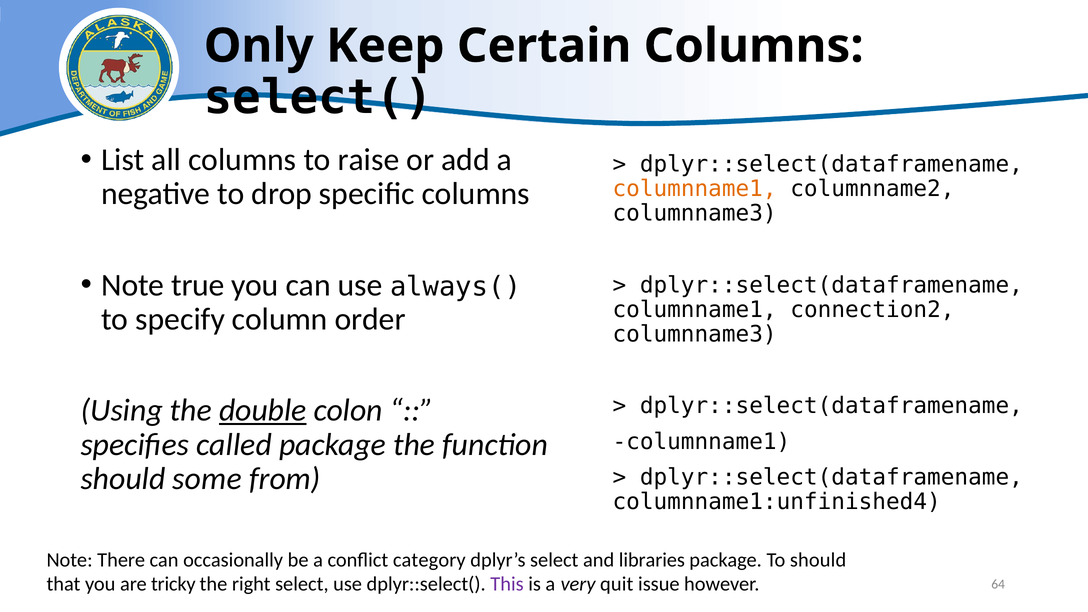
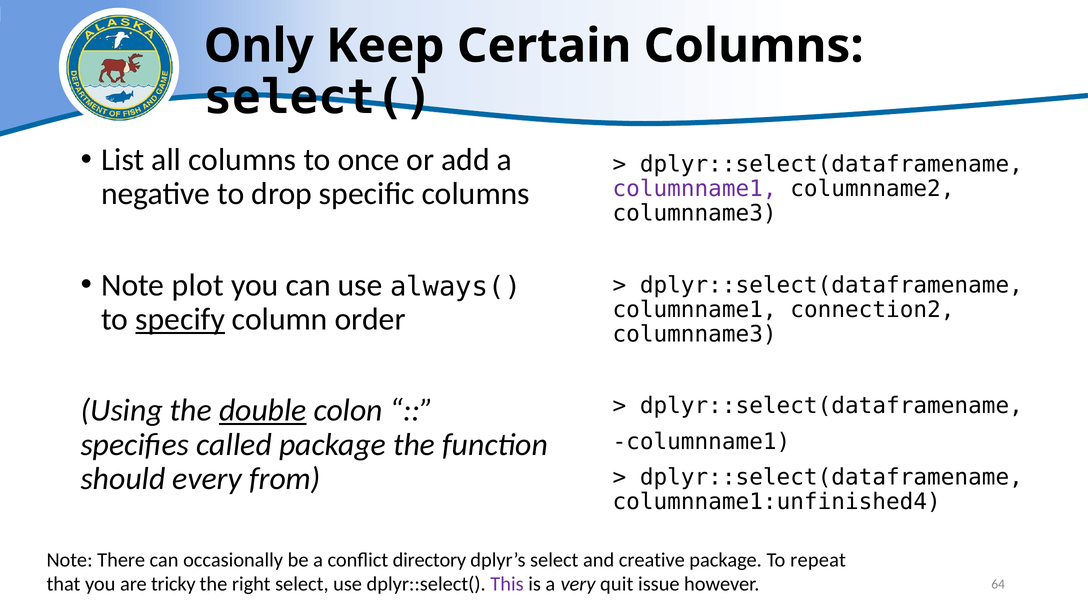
raise: raise -> once
columnname1 at (695, 189) colour: orange -> purple
true: true -> plot
specify underline: none -> present
some: some -> every
category: category -> directory
libraries: libraries -> creative
To should: should -> repeat
